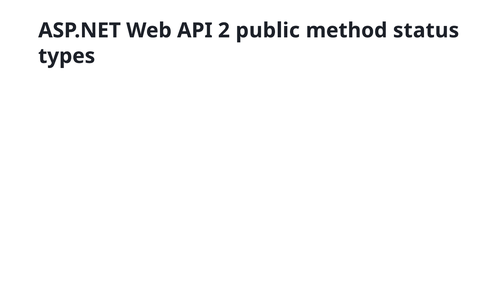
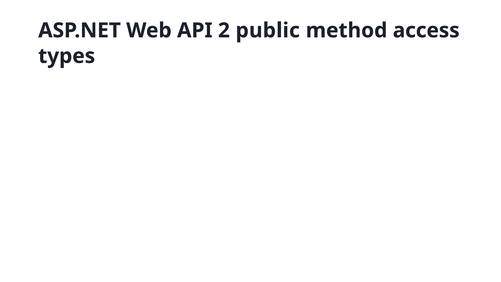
status: status -> access
